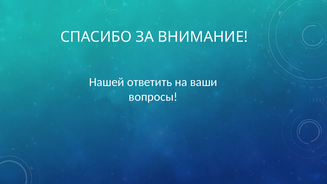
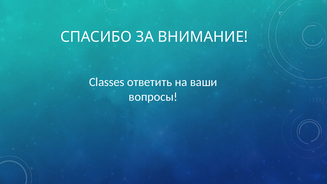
Нашей: Нашей -> Classes
